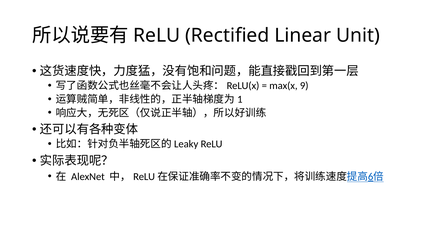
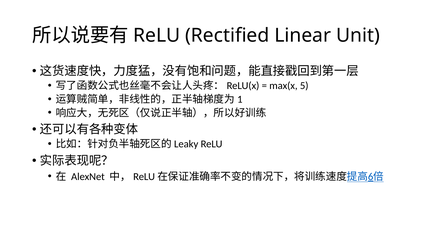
9: 9 -> 5
